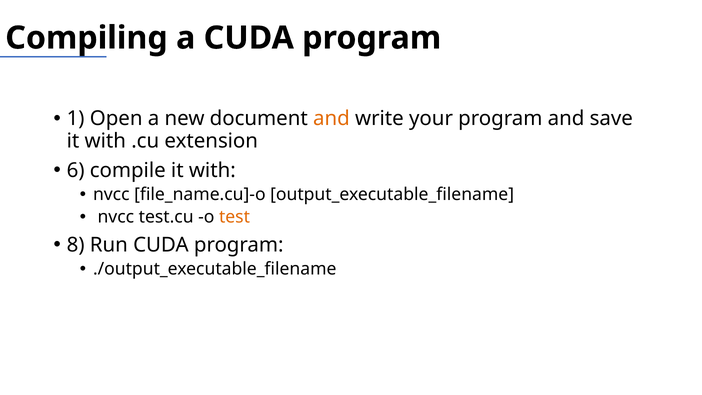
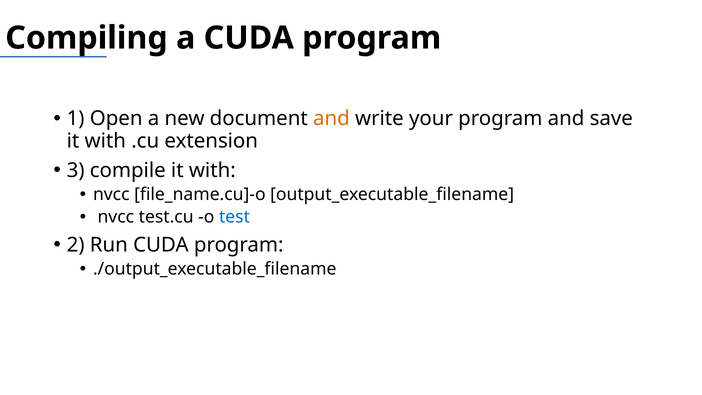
6: 6 -> 3
test colour: orange -> blue
8: 8 -> 2
